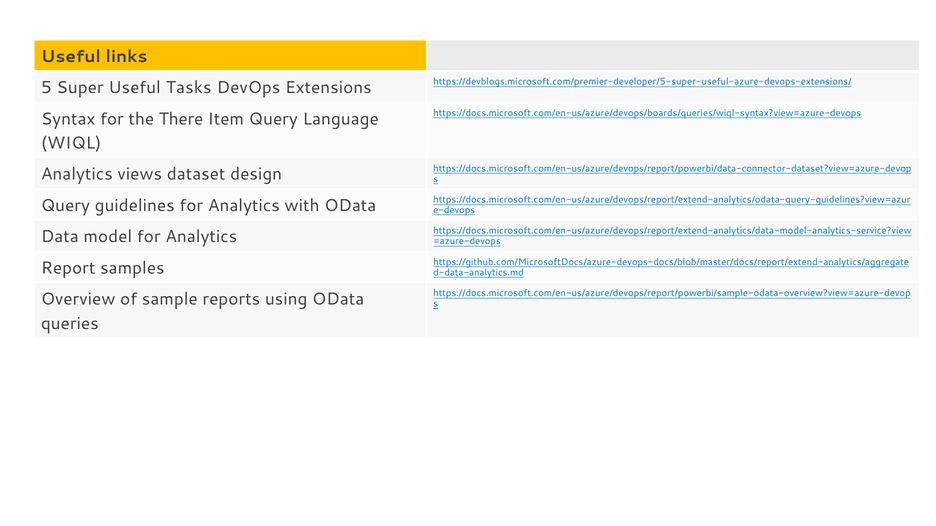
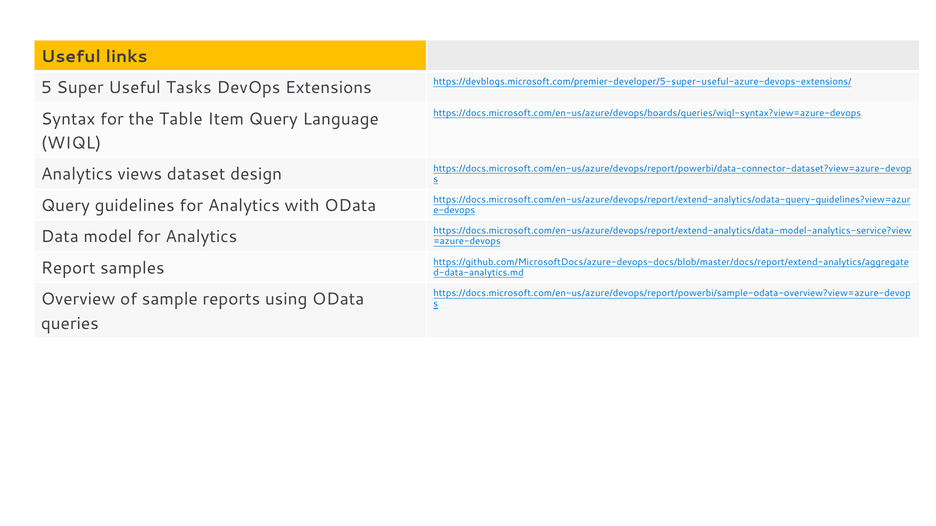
There: There -> Table
